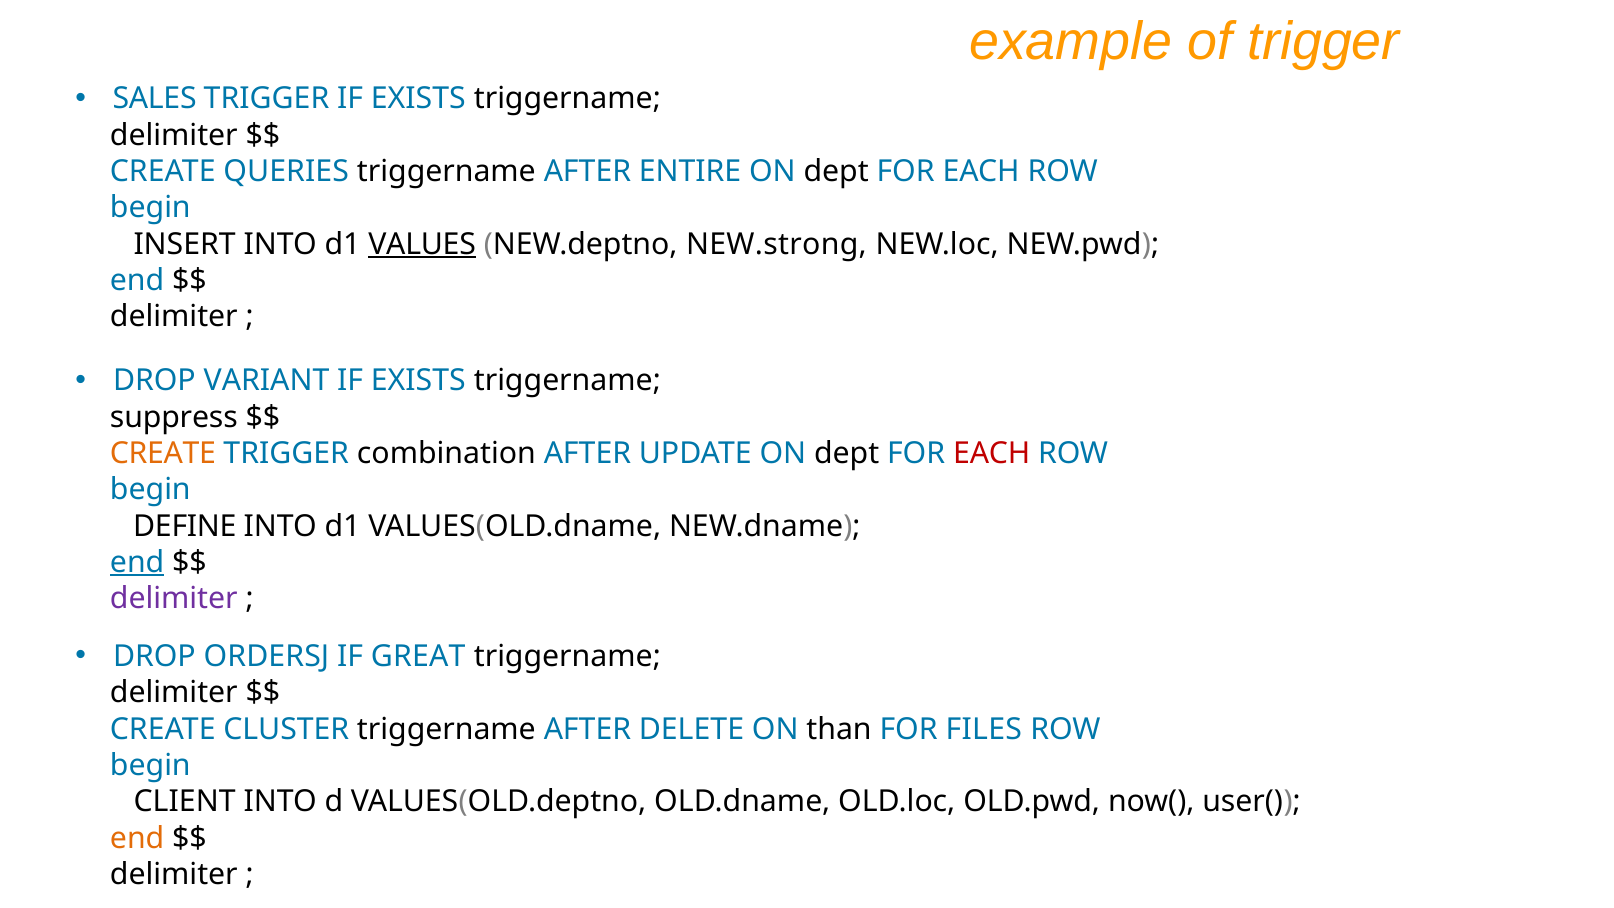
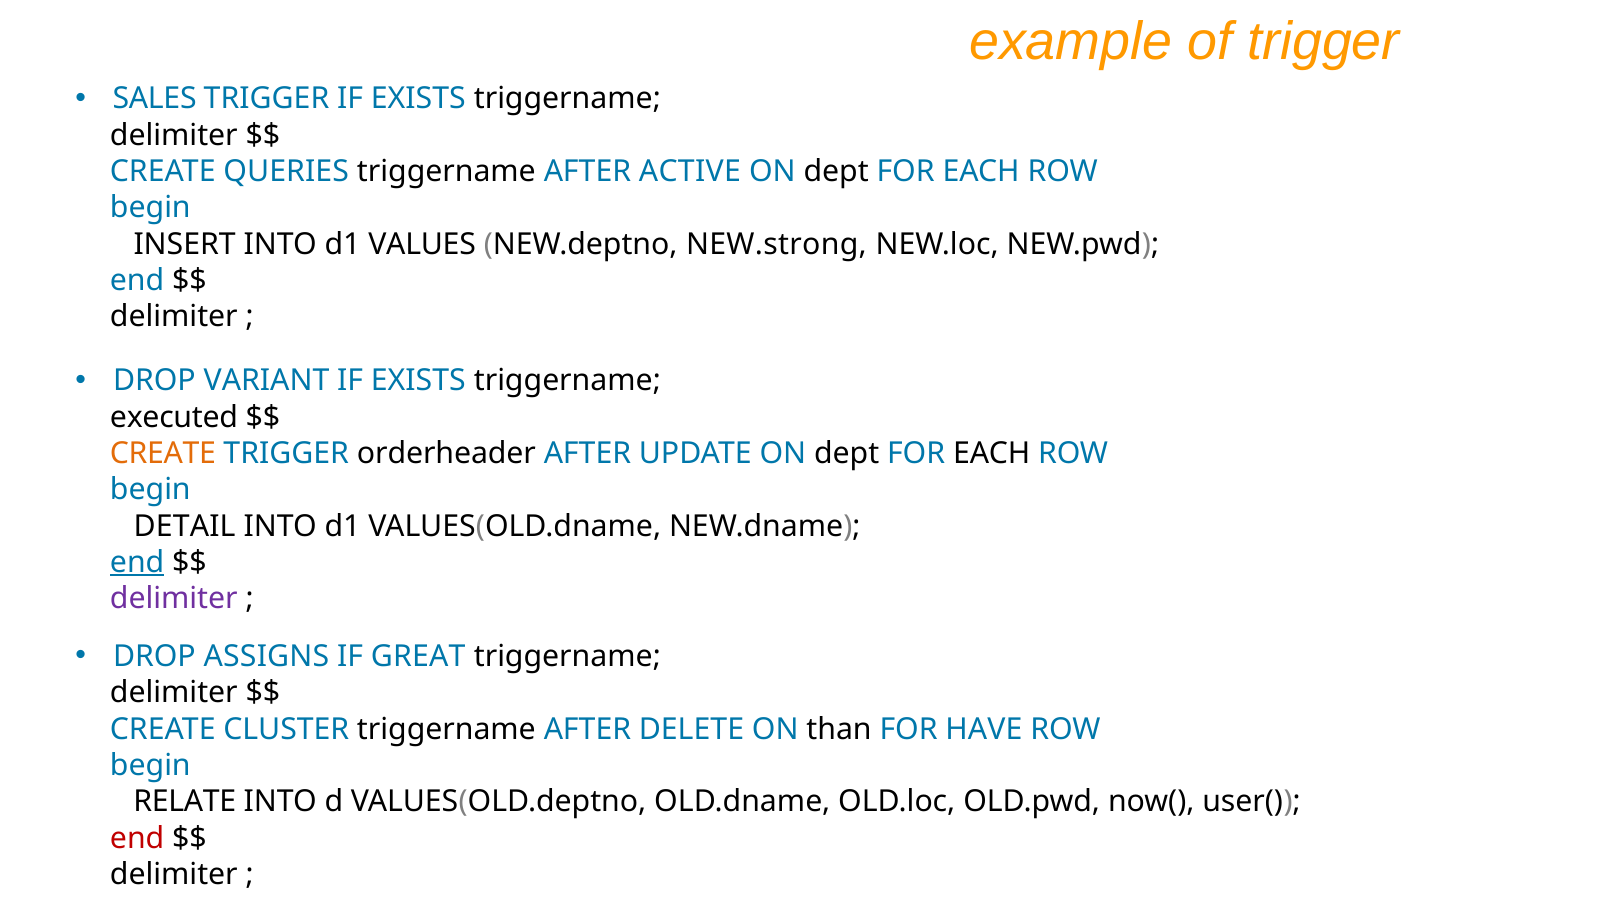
ENTIRE: ENTIRE -> ACTIVE
VALUES underline: present -> none
suppress: suppress -> executed
combination: combination -> orderheader
EACH at (992, 453) colour: red -> black
DEFINE: DEFINE -> DETAIL
ORDERSJ: ORDERSJ -> ASSIGNS
FILES: FILES -> HAVE
CLIENT: CLIENT -> RELATE
end at (137, 838) colour: orange -> red
